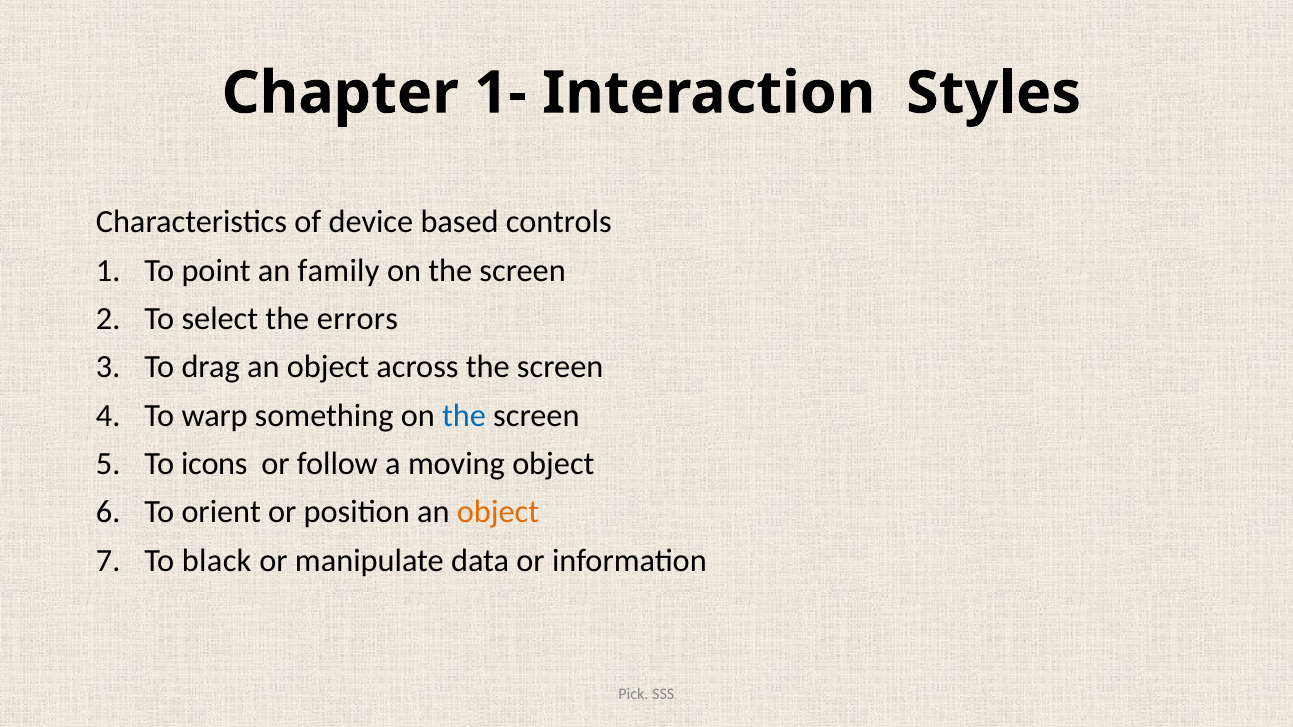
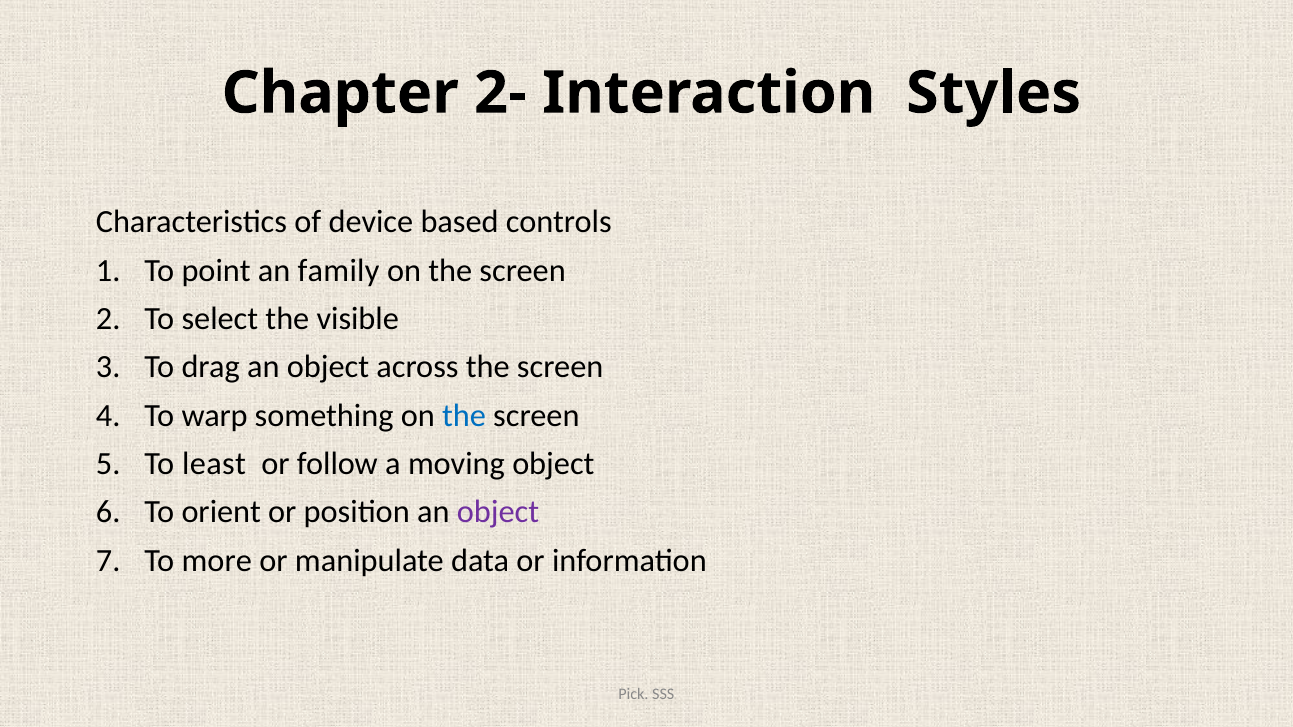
1-: 1- -> 2-
errors: errors -> visible
icons: icons -> least
object at (498, 512) colour: orange -> purple
black: black -> more
